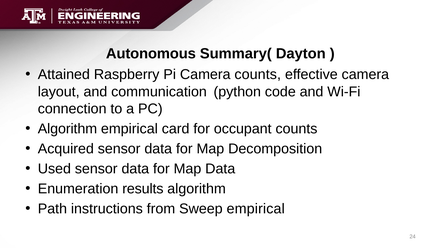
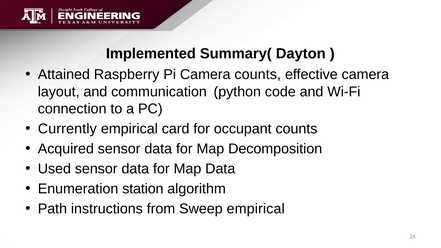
Autonomous: Autonomous -> Implemented
Algorithm at (67, 129): Algorithm -> Currently
results: results -> station
